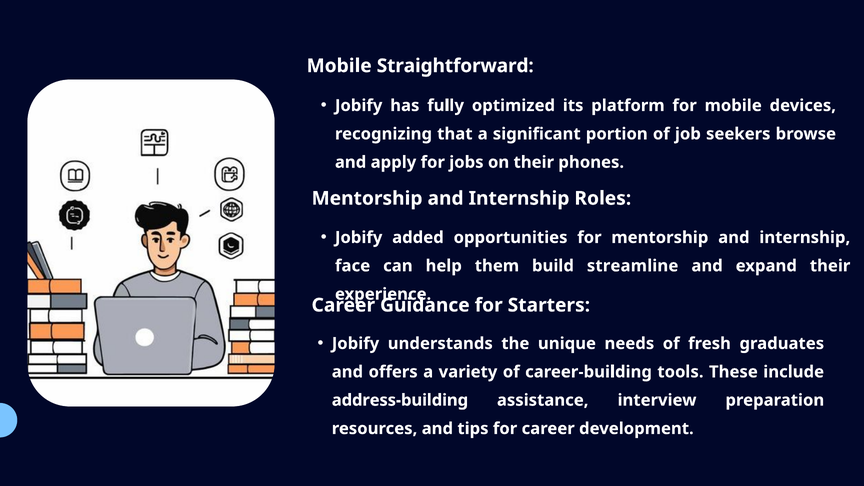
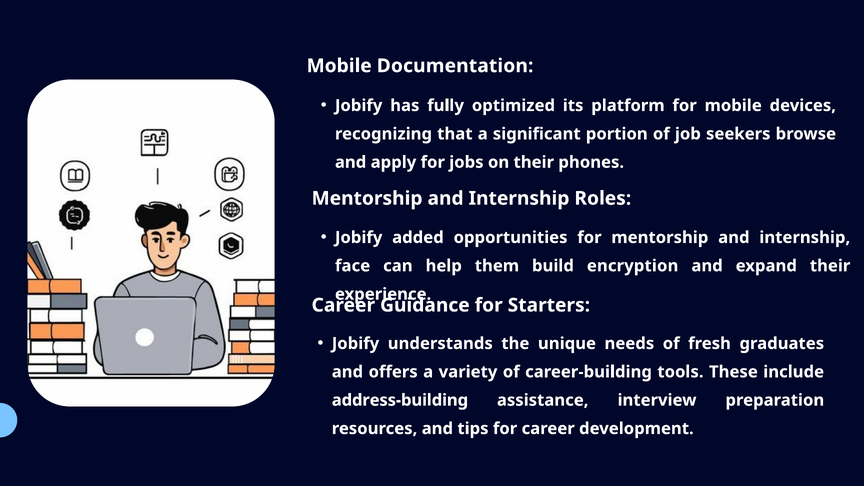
Straightforward: Straightforward -> Documentation
streamline: streamline -> encryption
